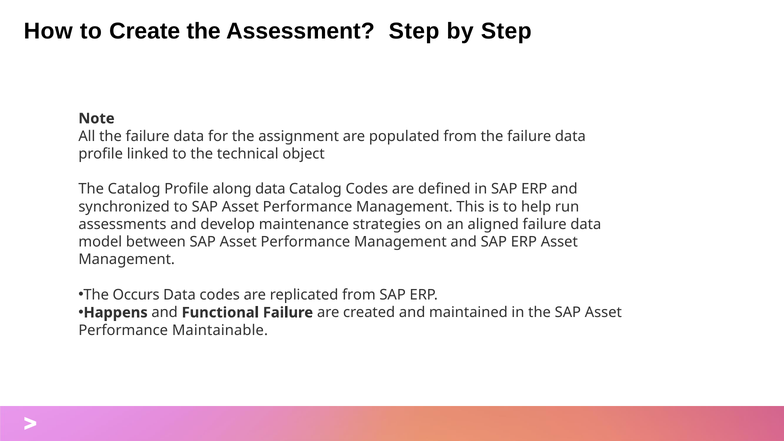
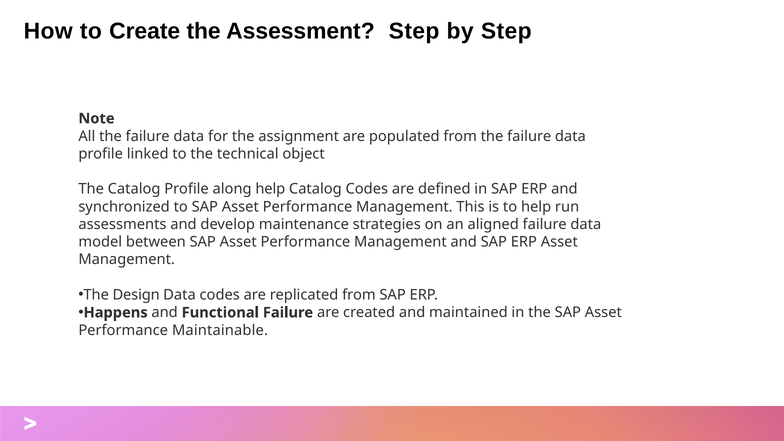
along data: data -> help
Occurs: Occurs -> Design
